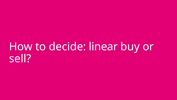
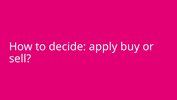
linear: linear -> apply
